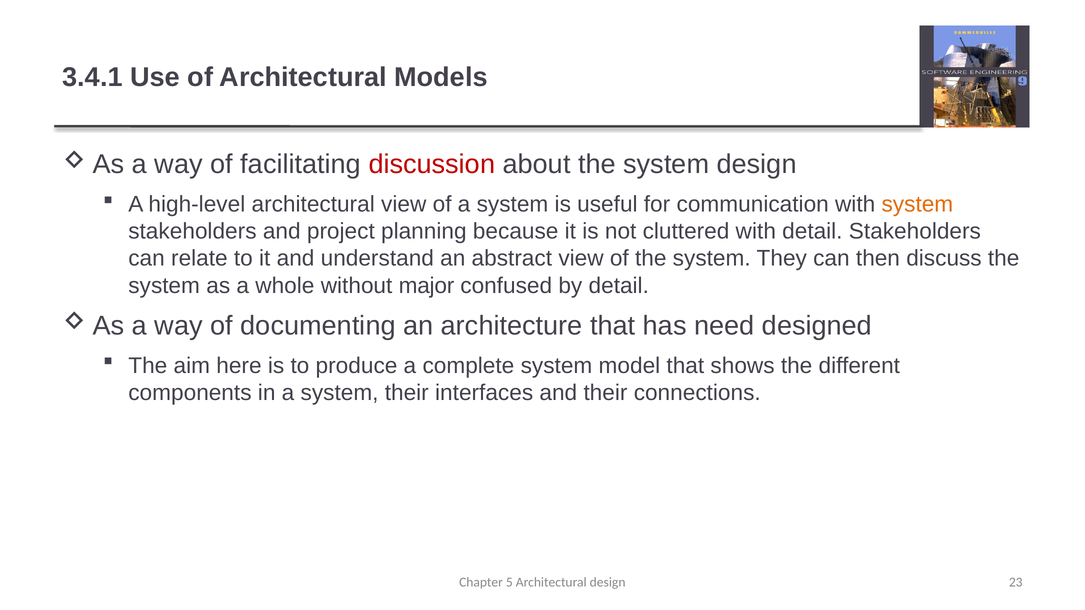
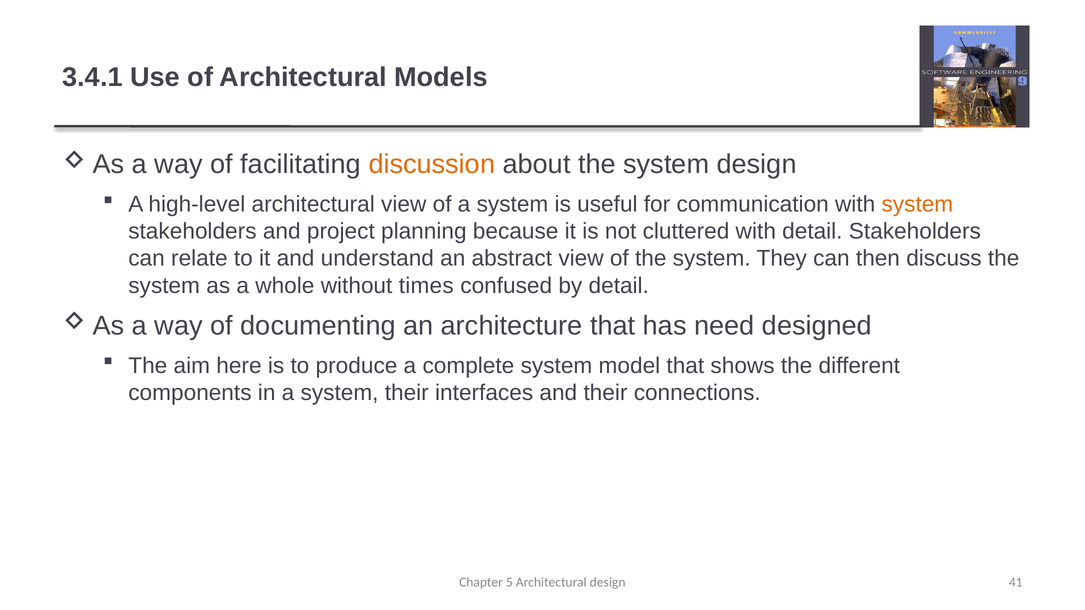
discussion colour: red -> orange
major: major -> times
23: 23 -> 41
